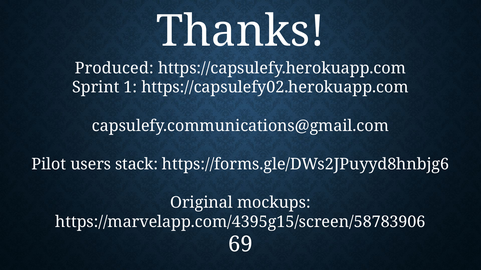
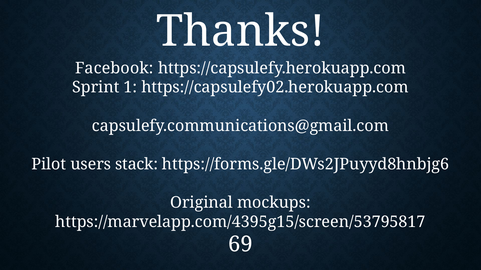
Produced: Produced -> Facebook
https://marvelapp.com/4395g15/screen/58783906: https://marvelapp.com/4395g15/screen/58783906 -> https://marvelapp.com/4395g15/screen/53795817
